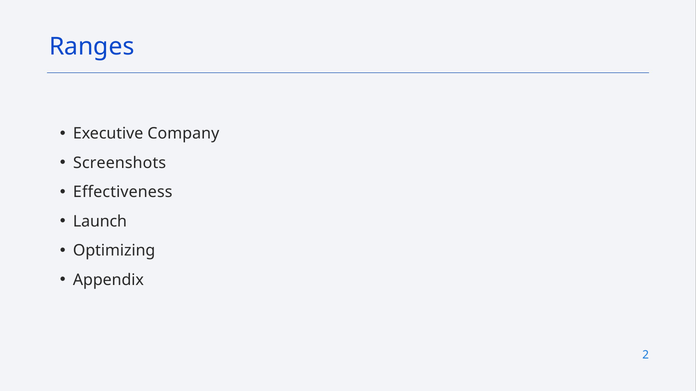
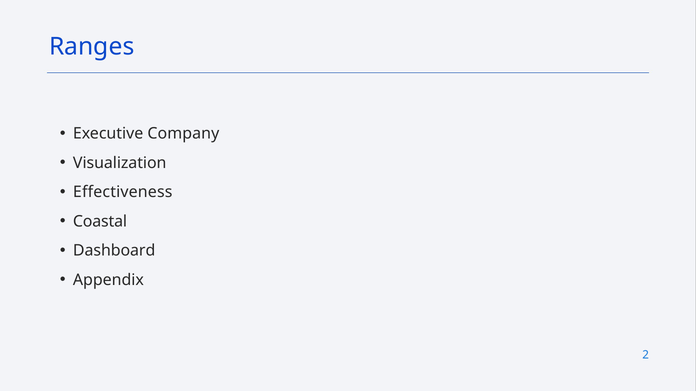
Screenshots: Screenshots -> Visualization
Launch: Launch -> Coastal
Optimizing: Optimizing -> Dashboard
